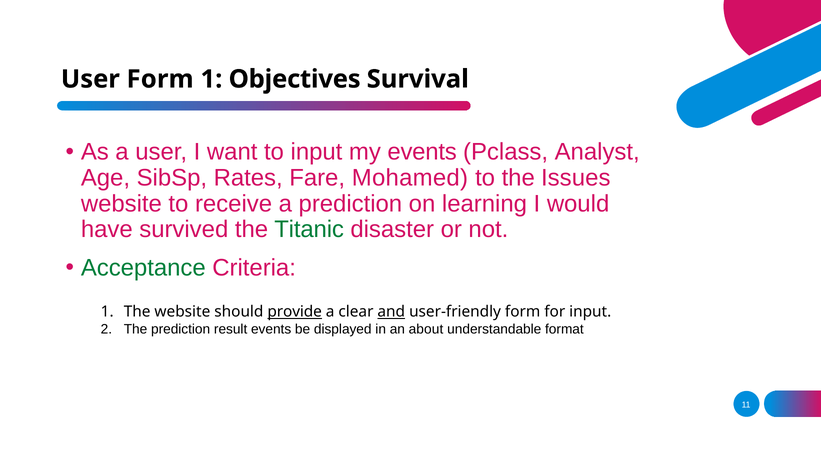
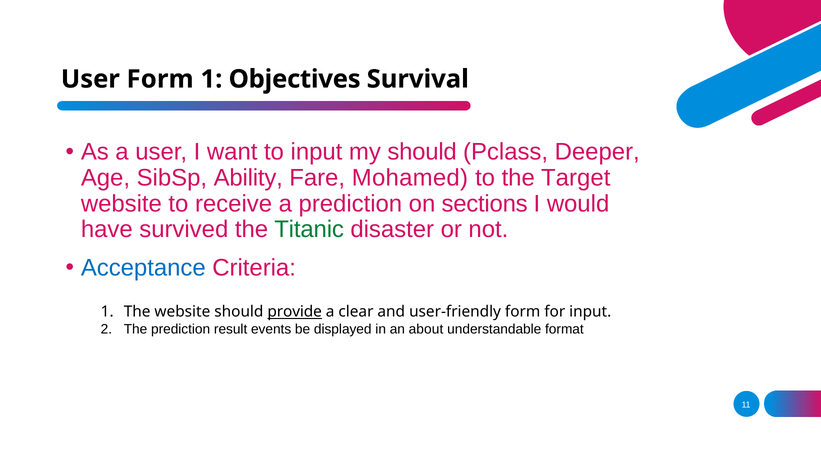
my events: events -> should
Analyst: Analyst -> Deeper
Rates: Rates -> Ability
Issues: Issues -> Target
learning: learning -> sections
Acceptance colour: green -> blue
and underline: present -> none
